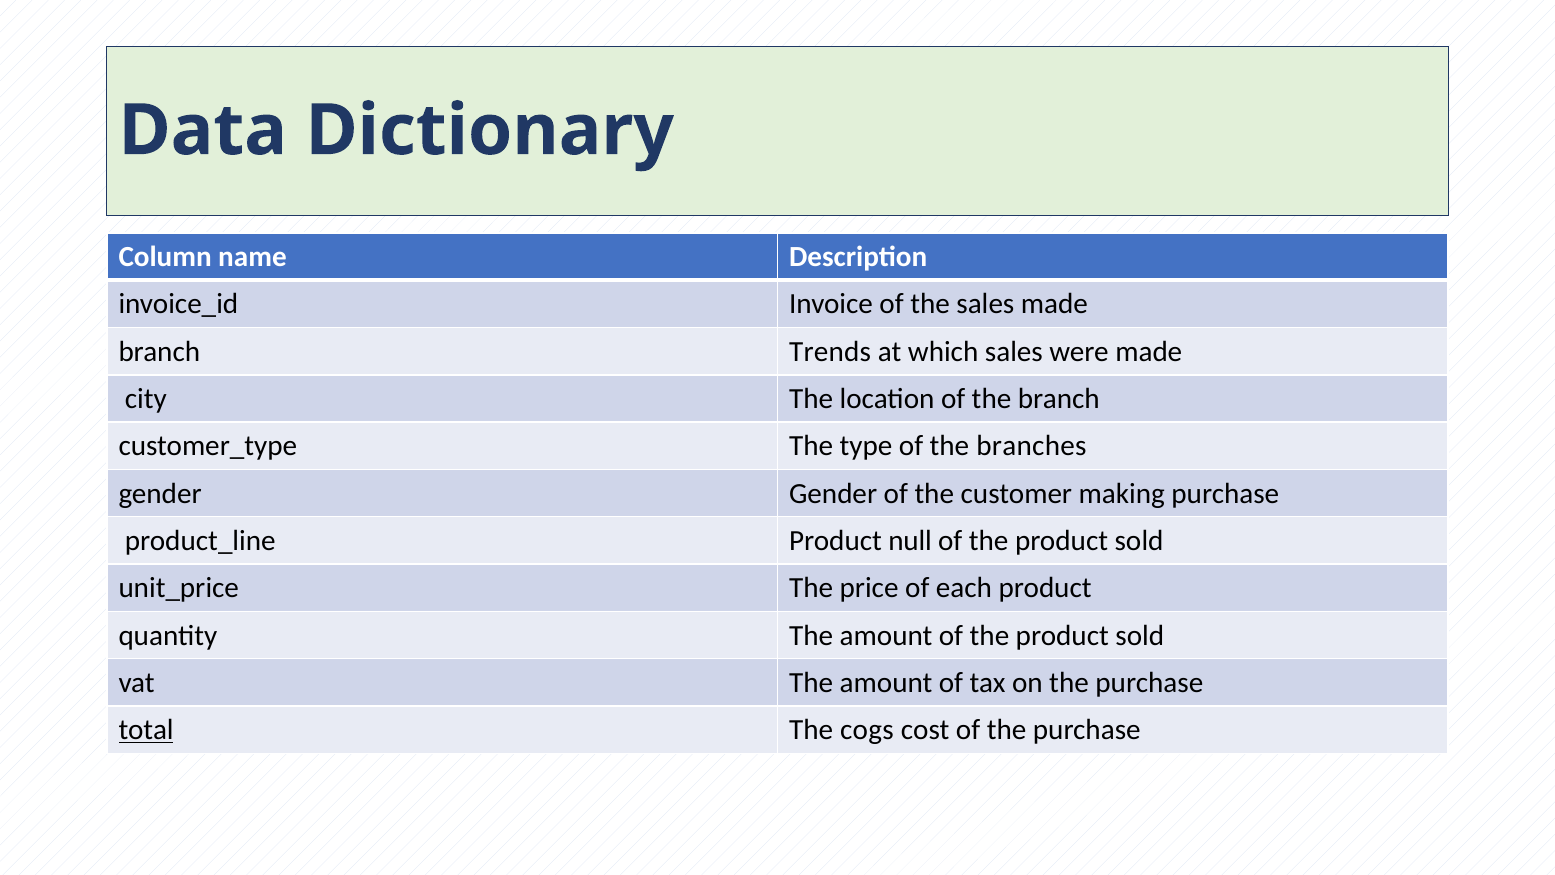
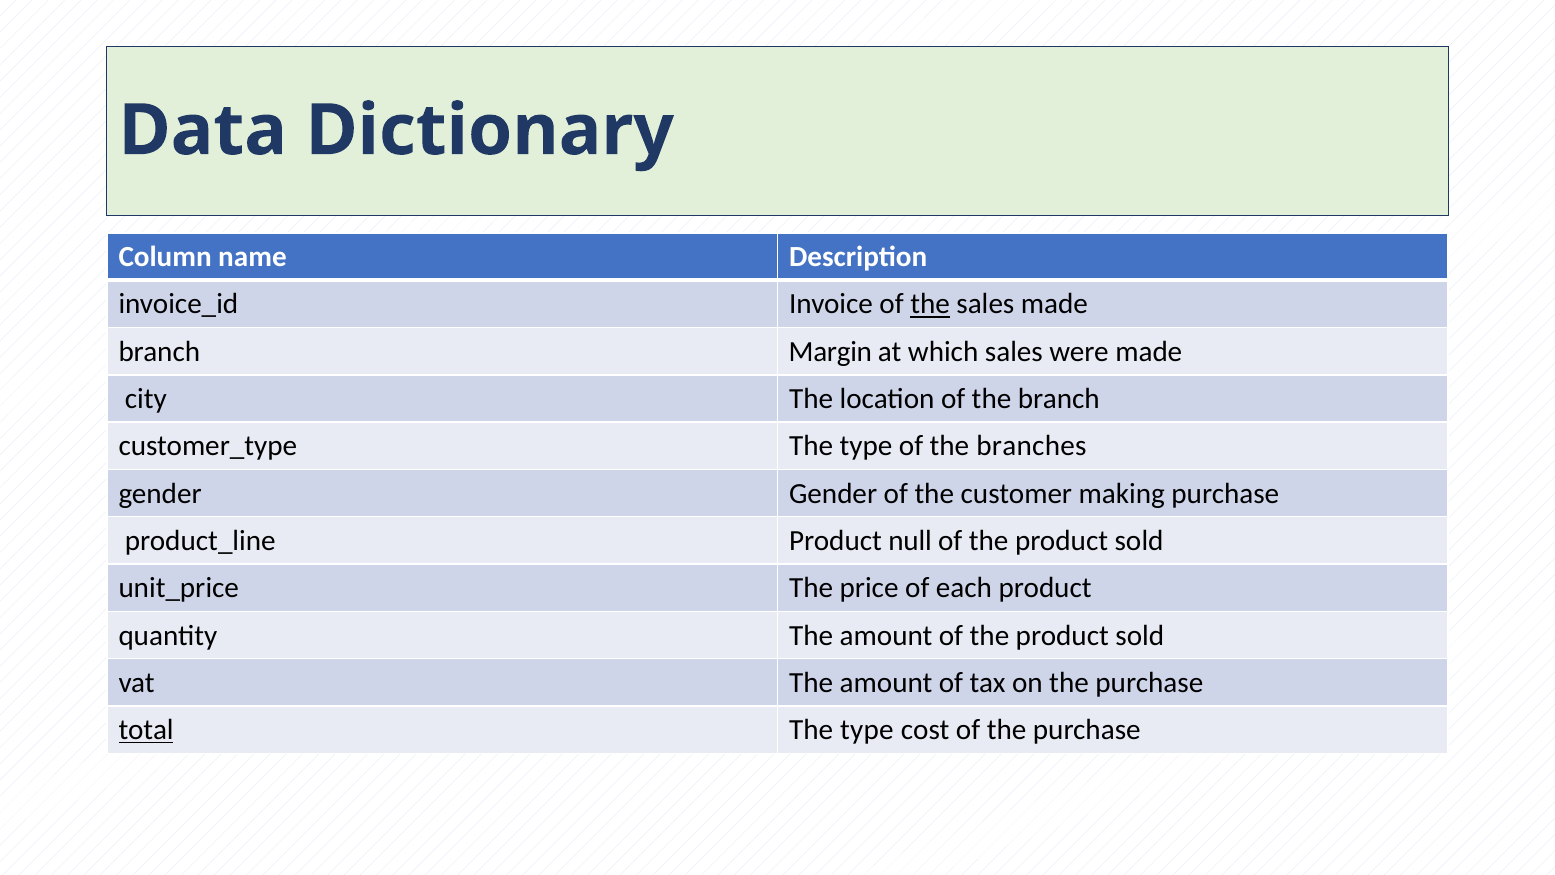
the at (930, 304) underline: none -> present
Trends: Trends -> Margin
cogs at (867, 730): cogs -> type
